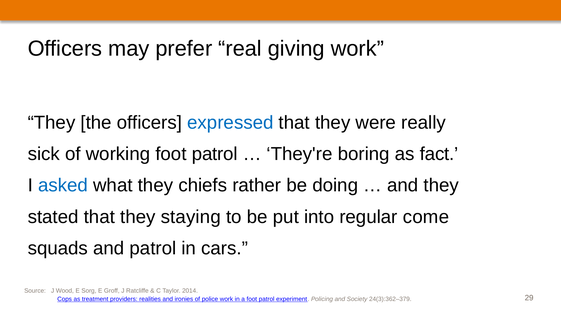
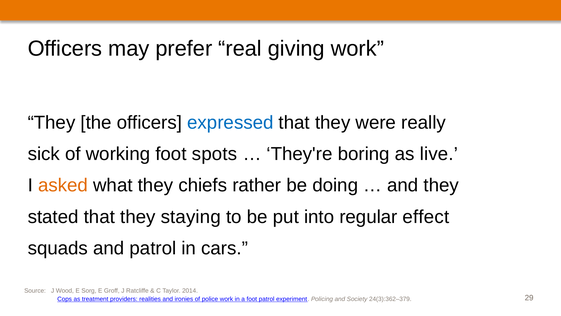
working foot patrol: patrol -> spots
fact: fact -> live
asked colour: blue -> orange
come: come -> effect
